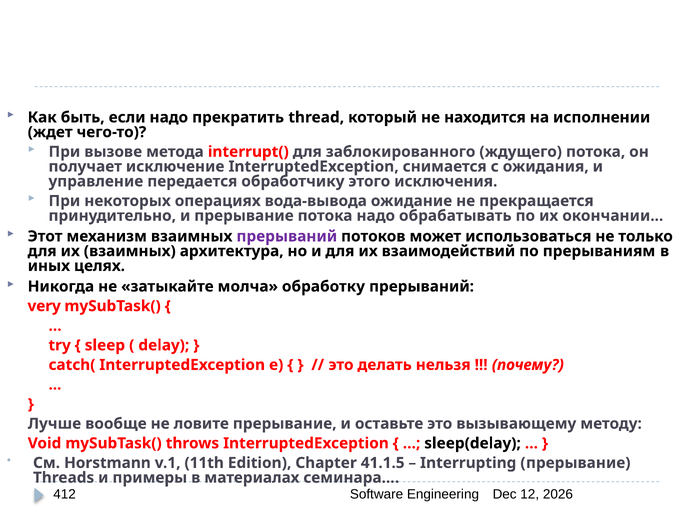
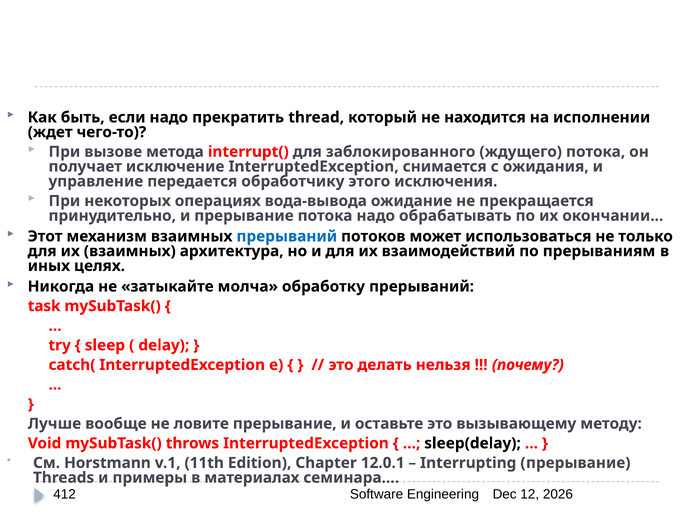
прерываний at (287, 237) colour: purple -> blue
very: very -> task
41.1.5: 41.1.5 -> 12.0.1
